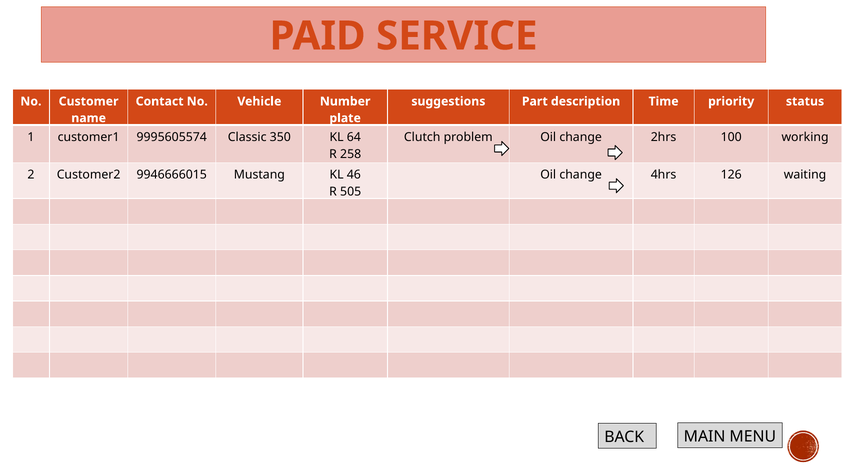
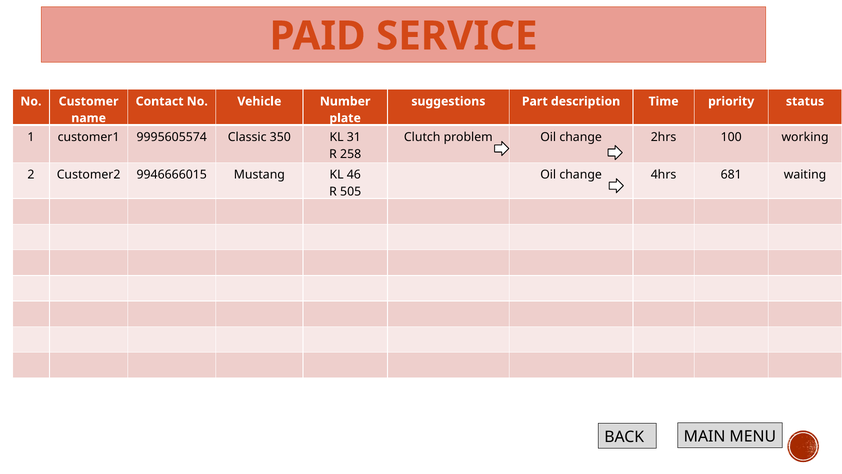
64: 64 -> 31
126: 126 -> 681
